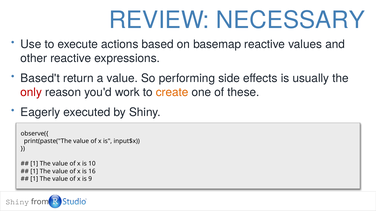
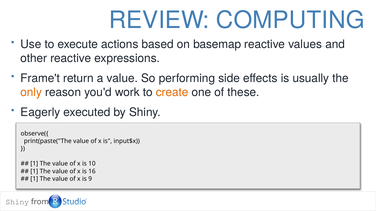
NECESSARY: NECESSARY -> COMPUTING
Based't: Based't -> Frame't
only colour: red -> orange
